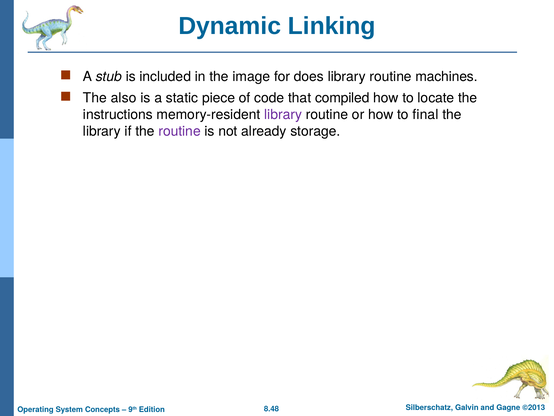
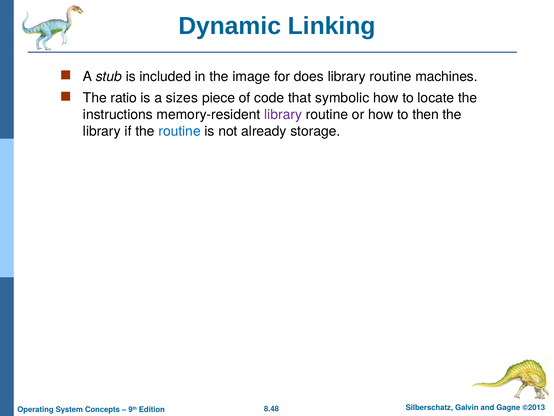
also: also -> ratio
static: static -> sizes
compiled: compiled -> symbolic
final: final -> then
routine at (180, 131) colour: purple -> blue
